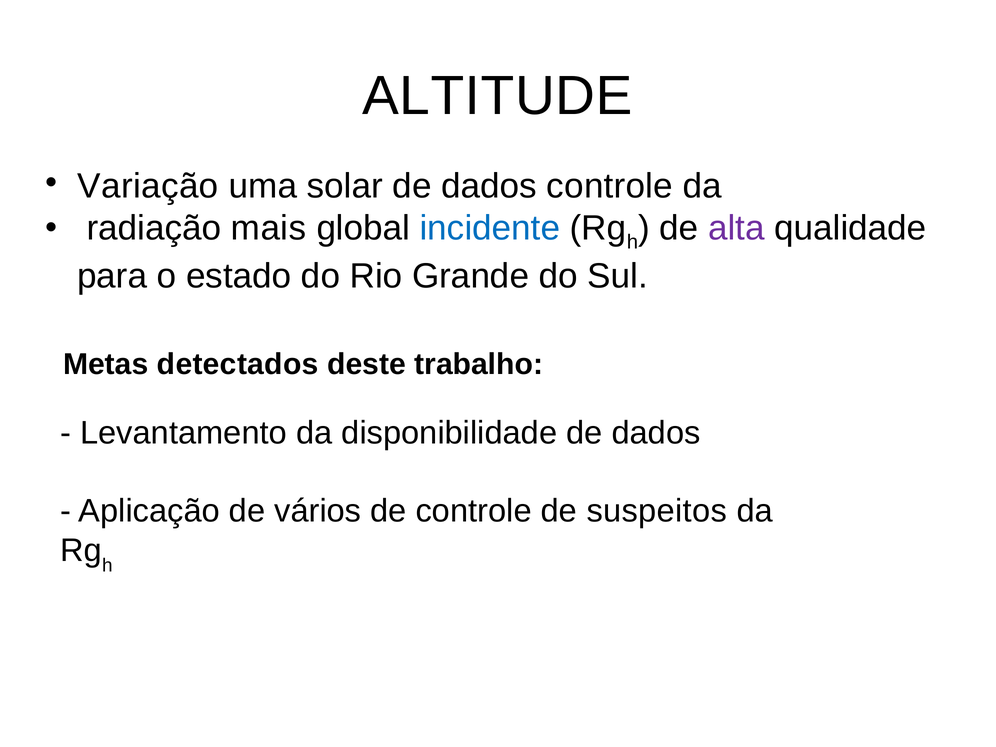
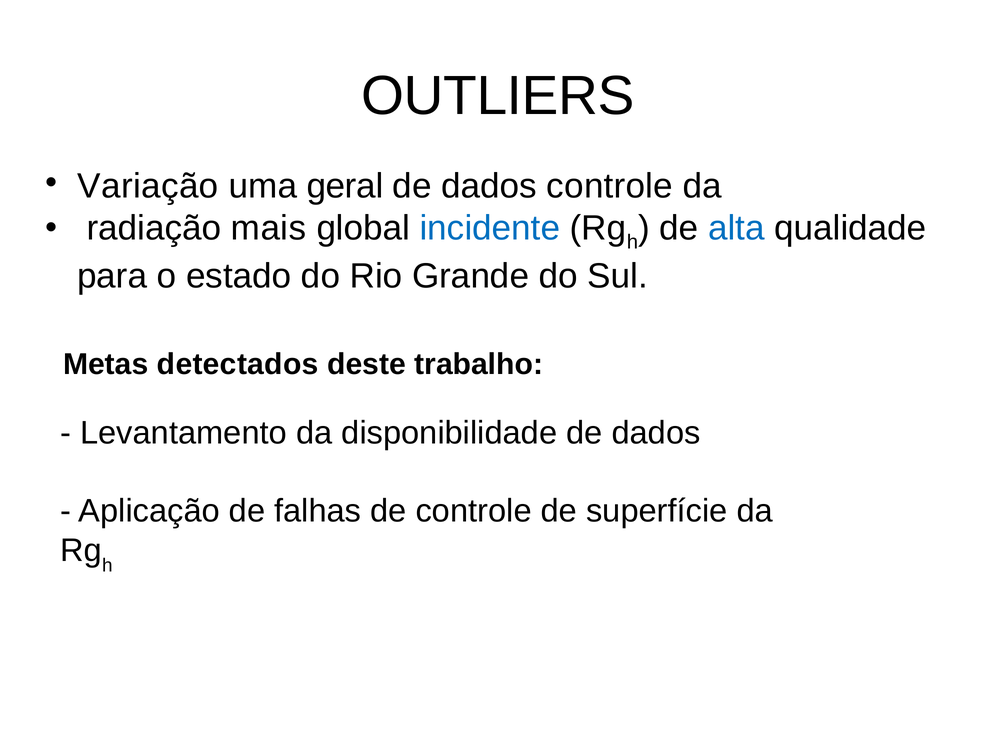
ALTITUDE: ALTITUDE -> OUTLIERS
solar: solar -> geral
alta colour: purple -> blue
vários: vários -> falhas
suspeitos: suspeitos -> superfície
